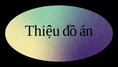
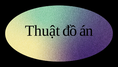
Thiệu: Thiệu -> Thuật
